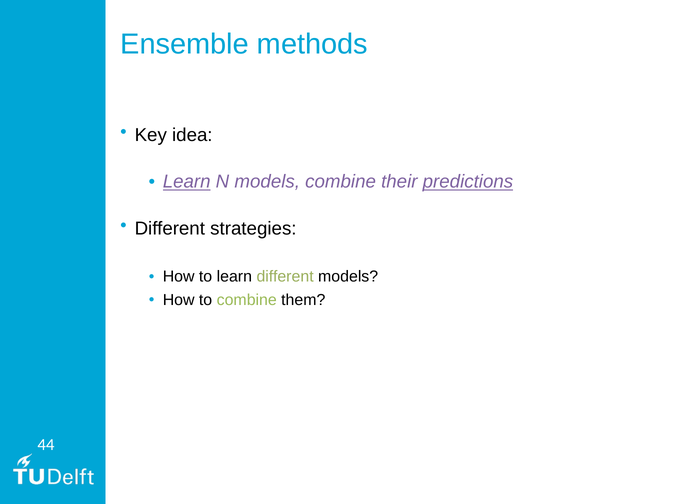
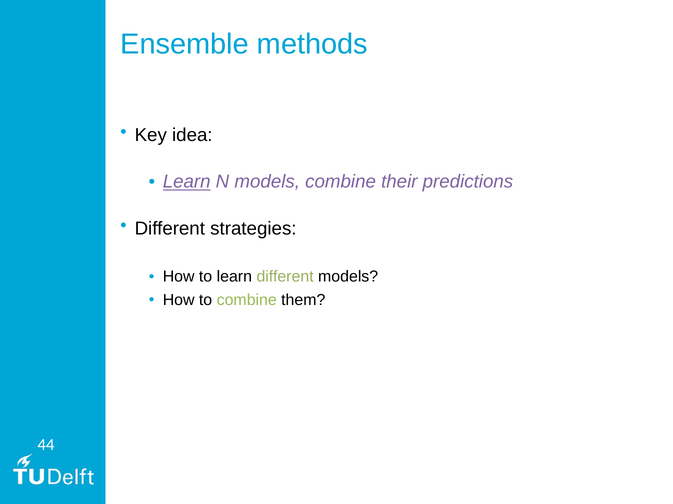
predictions underline: present -> none
